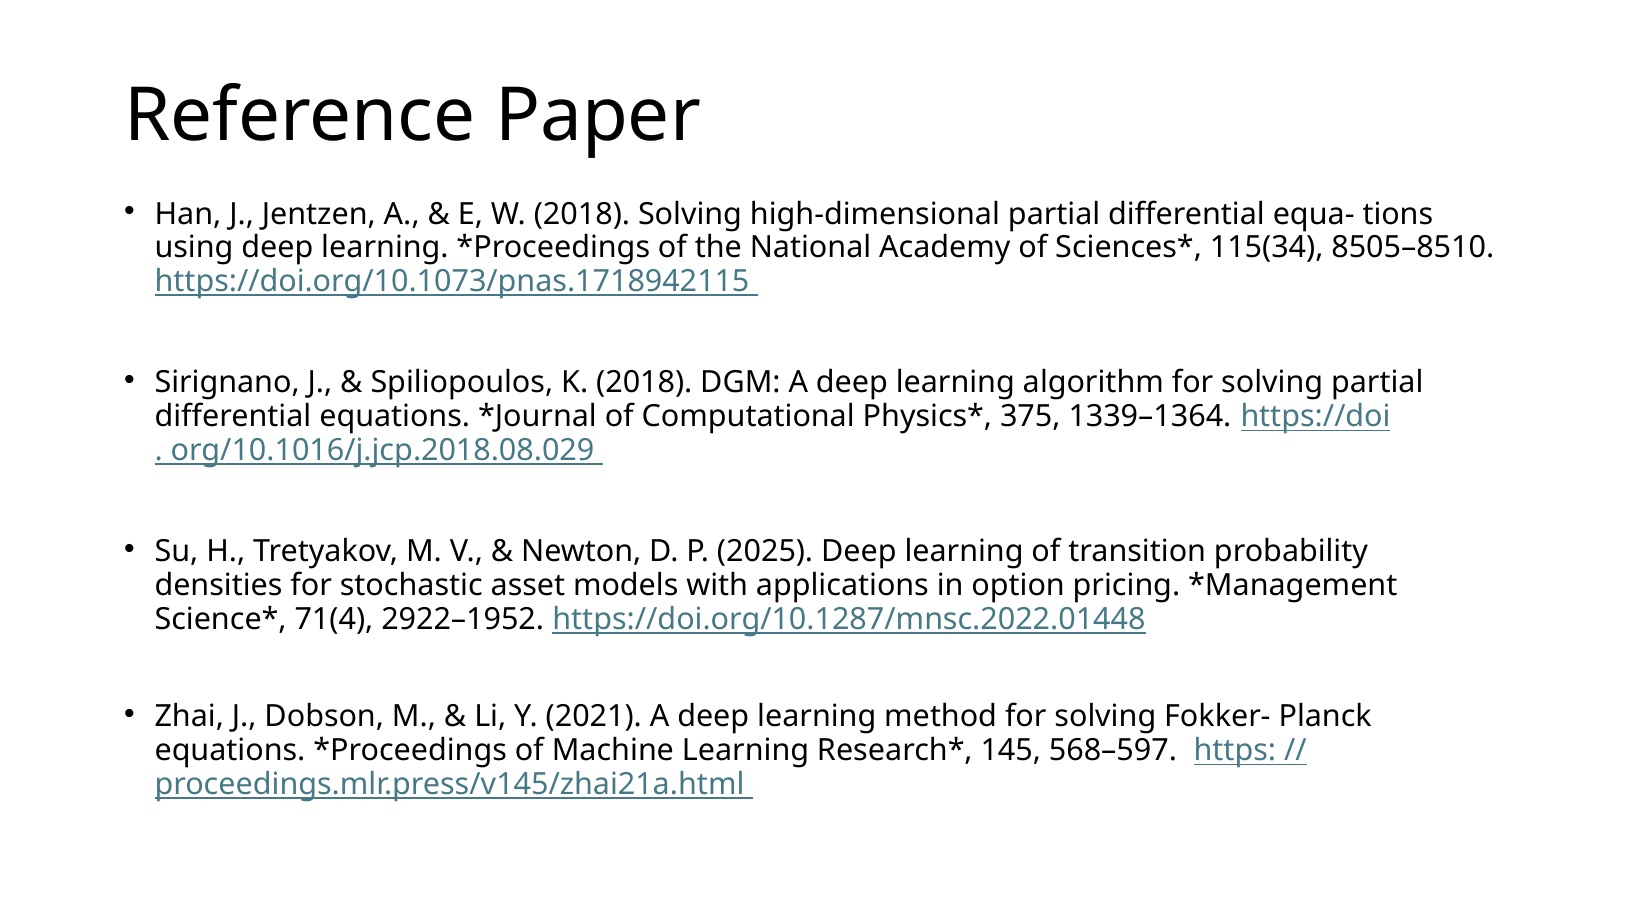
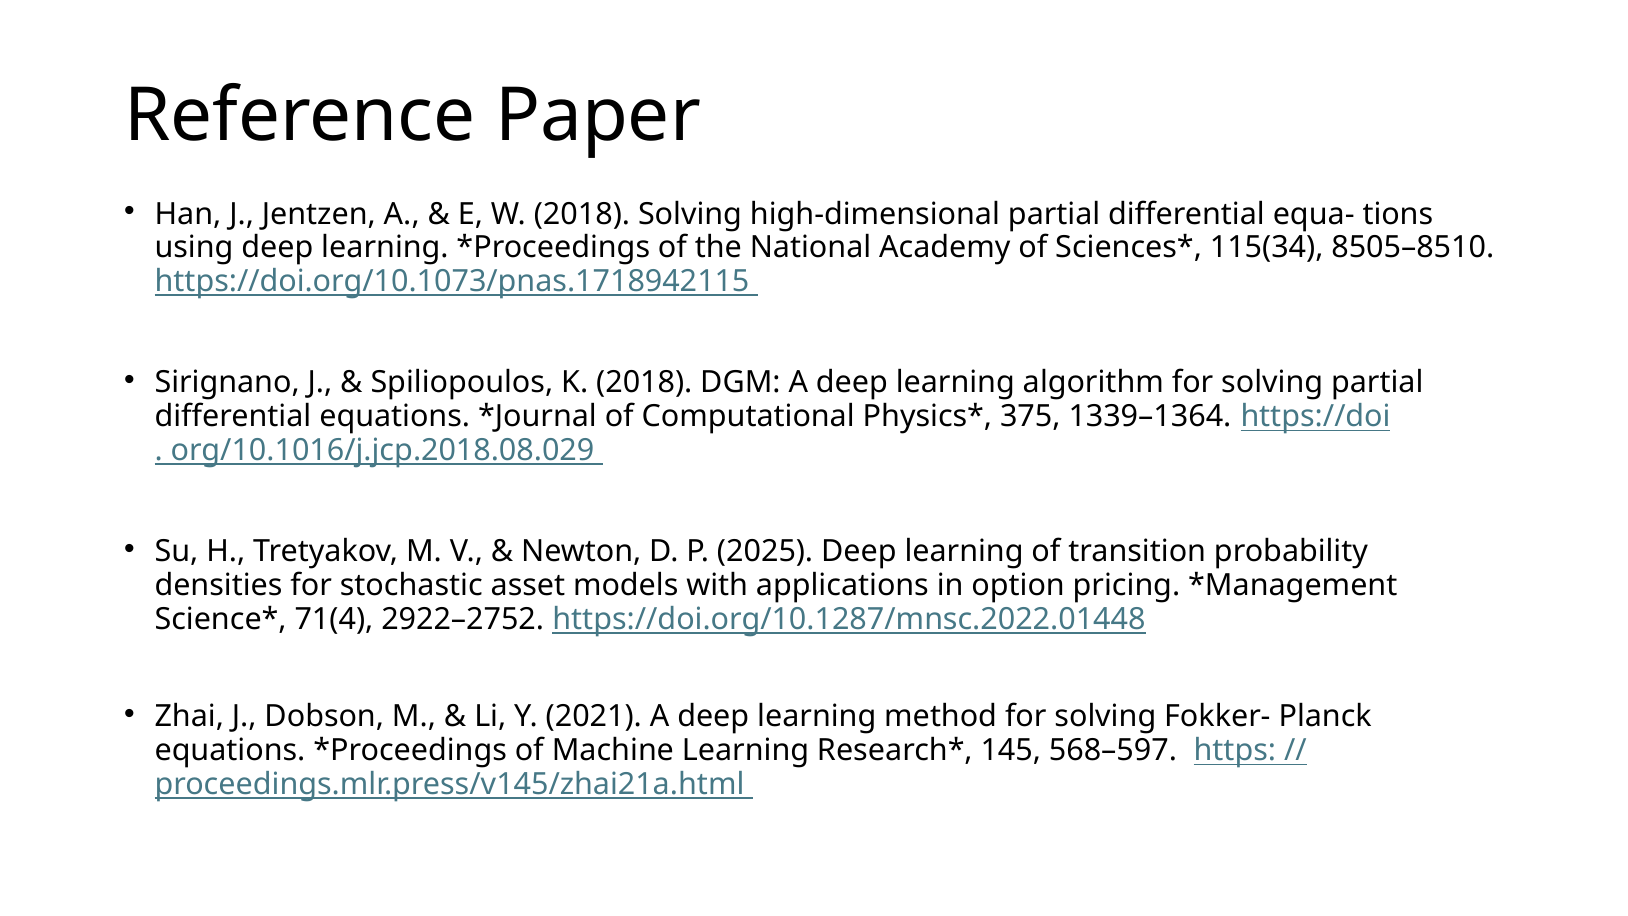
2922–1952: 2922–1952 -> 2922–2752
